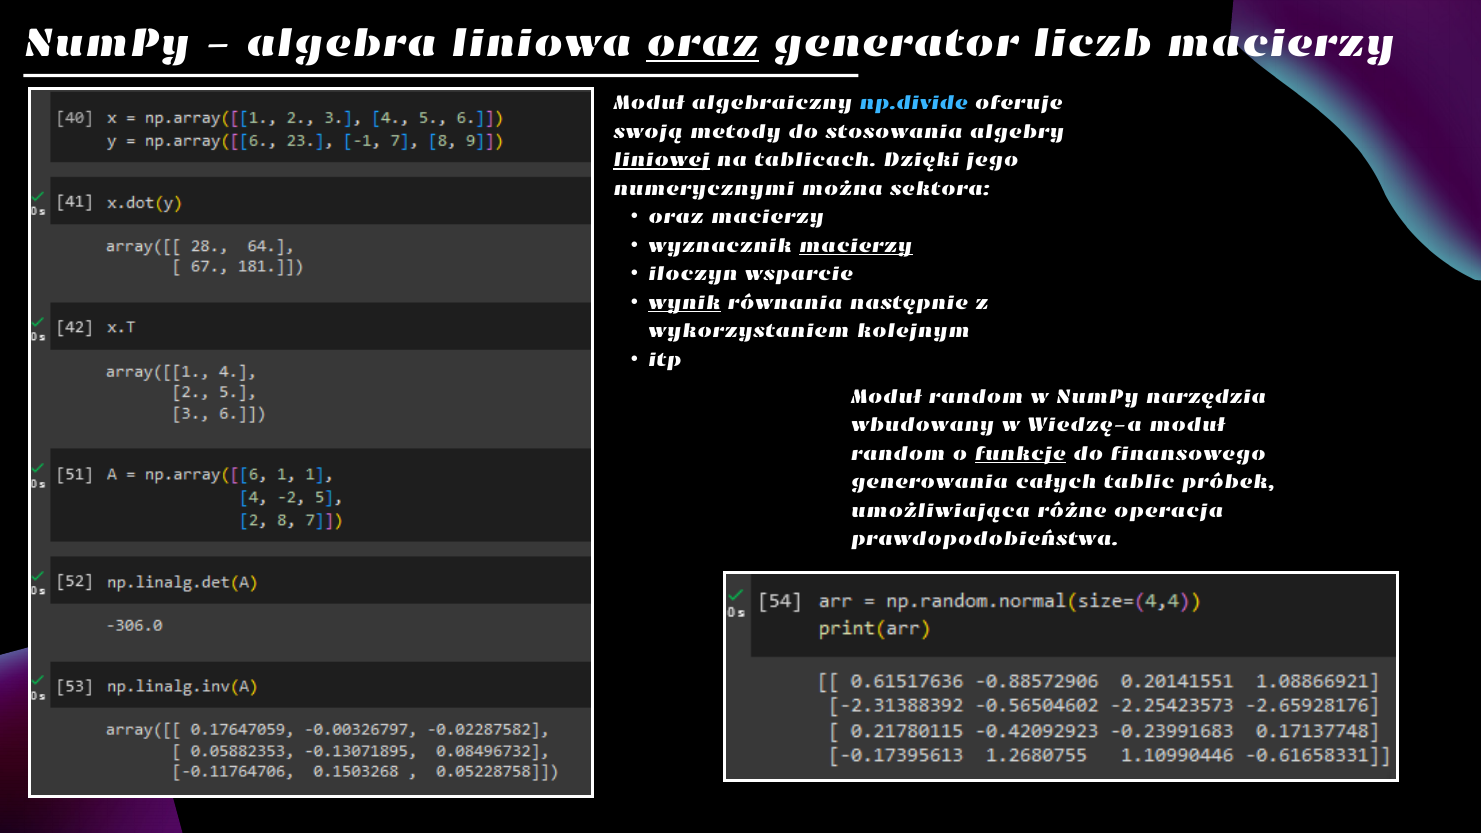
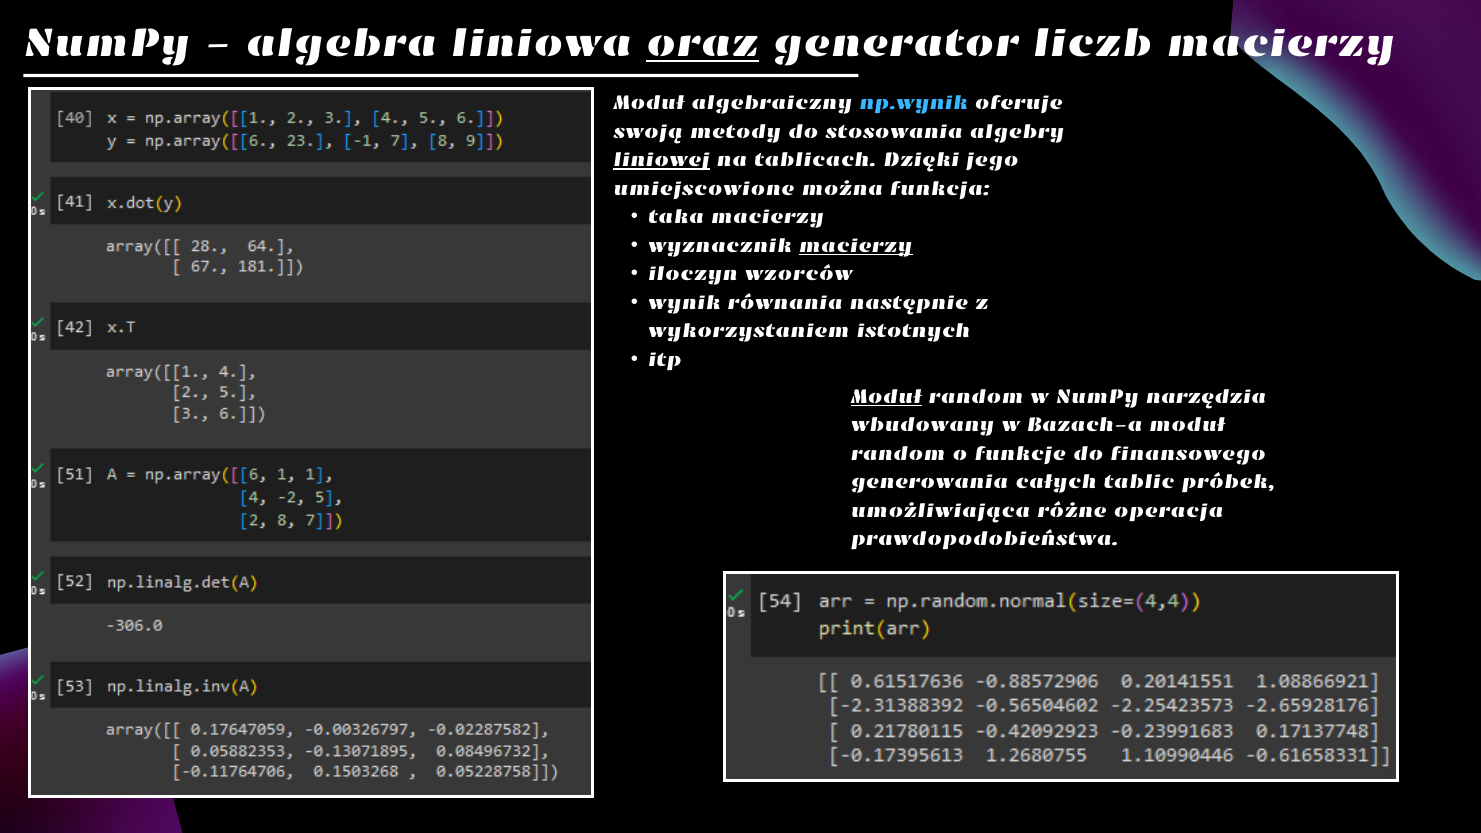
np.divide: np.divide -> np.wynik
numerycznymi: numerycznymi -> umiejscowione
sektora: sektora -> funkcja
oraz at (676, 217): oraz -> taka
wsparcie: wsparcie -> wzorców
wynik underline: present -> none
kolejnym: kolejnym -> istotnych
Moduł at (886, 397) underline: none -> present
Wiedzę-a: Wiedzę-a -> Bazach-a
funkcje underline: present -> none
